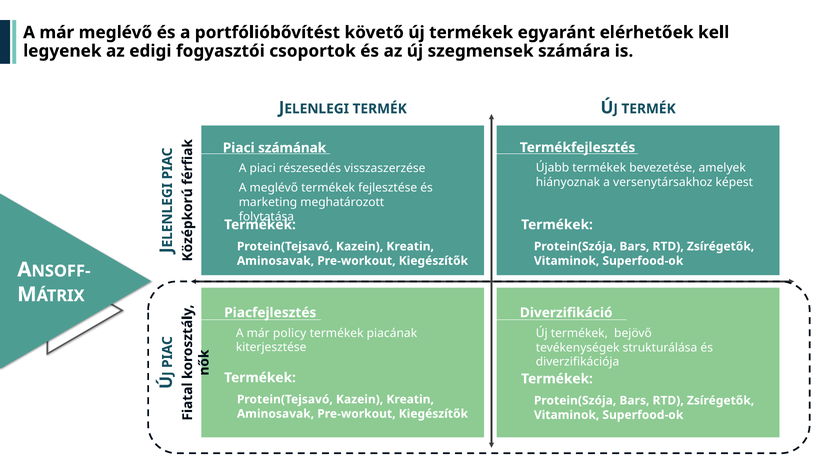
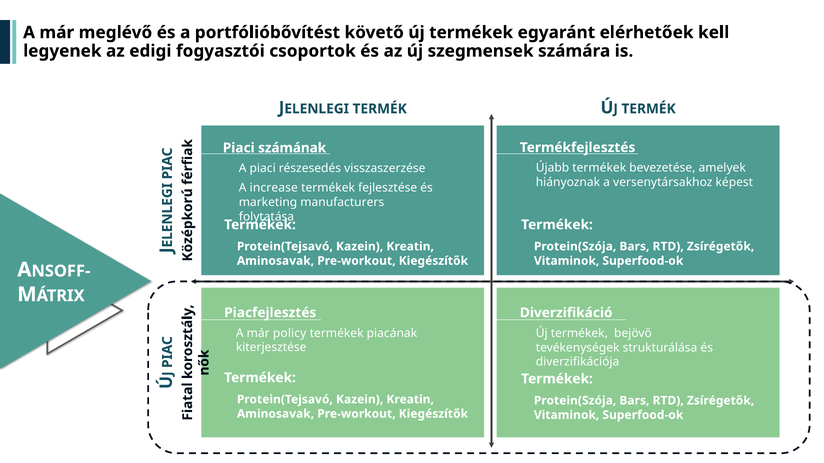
A meglévő: meglévő -> increase
meghatározott: meghatározott -> manufacturers
